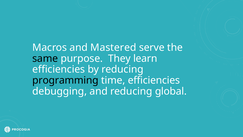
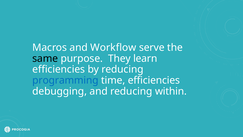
Mastered: Mastered -> Workflow
programming colour: black -> blue
global: global -> within
